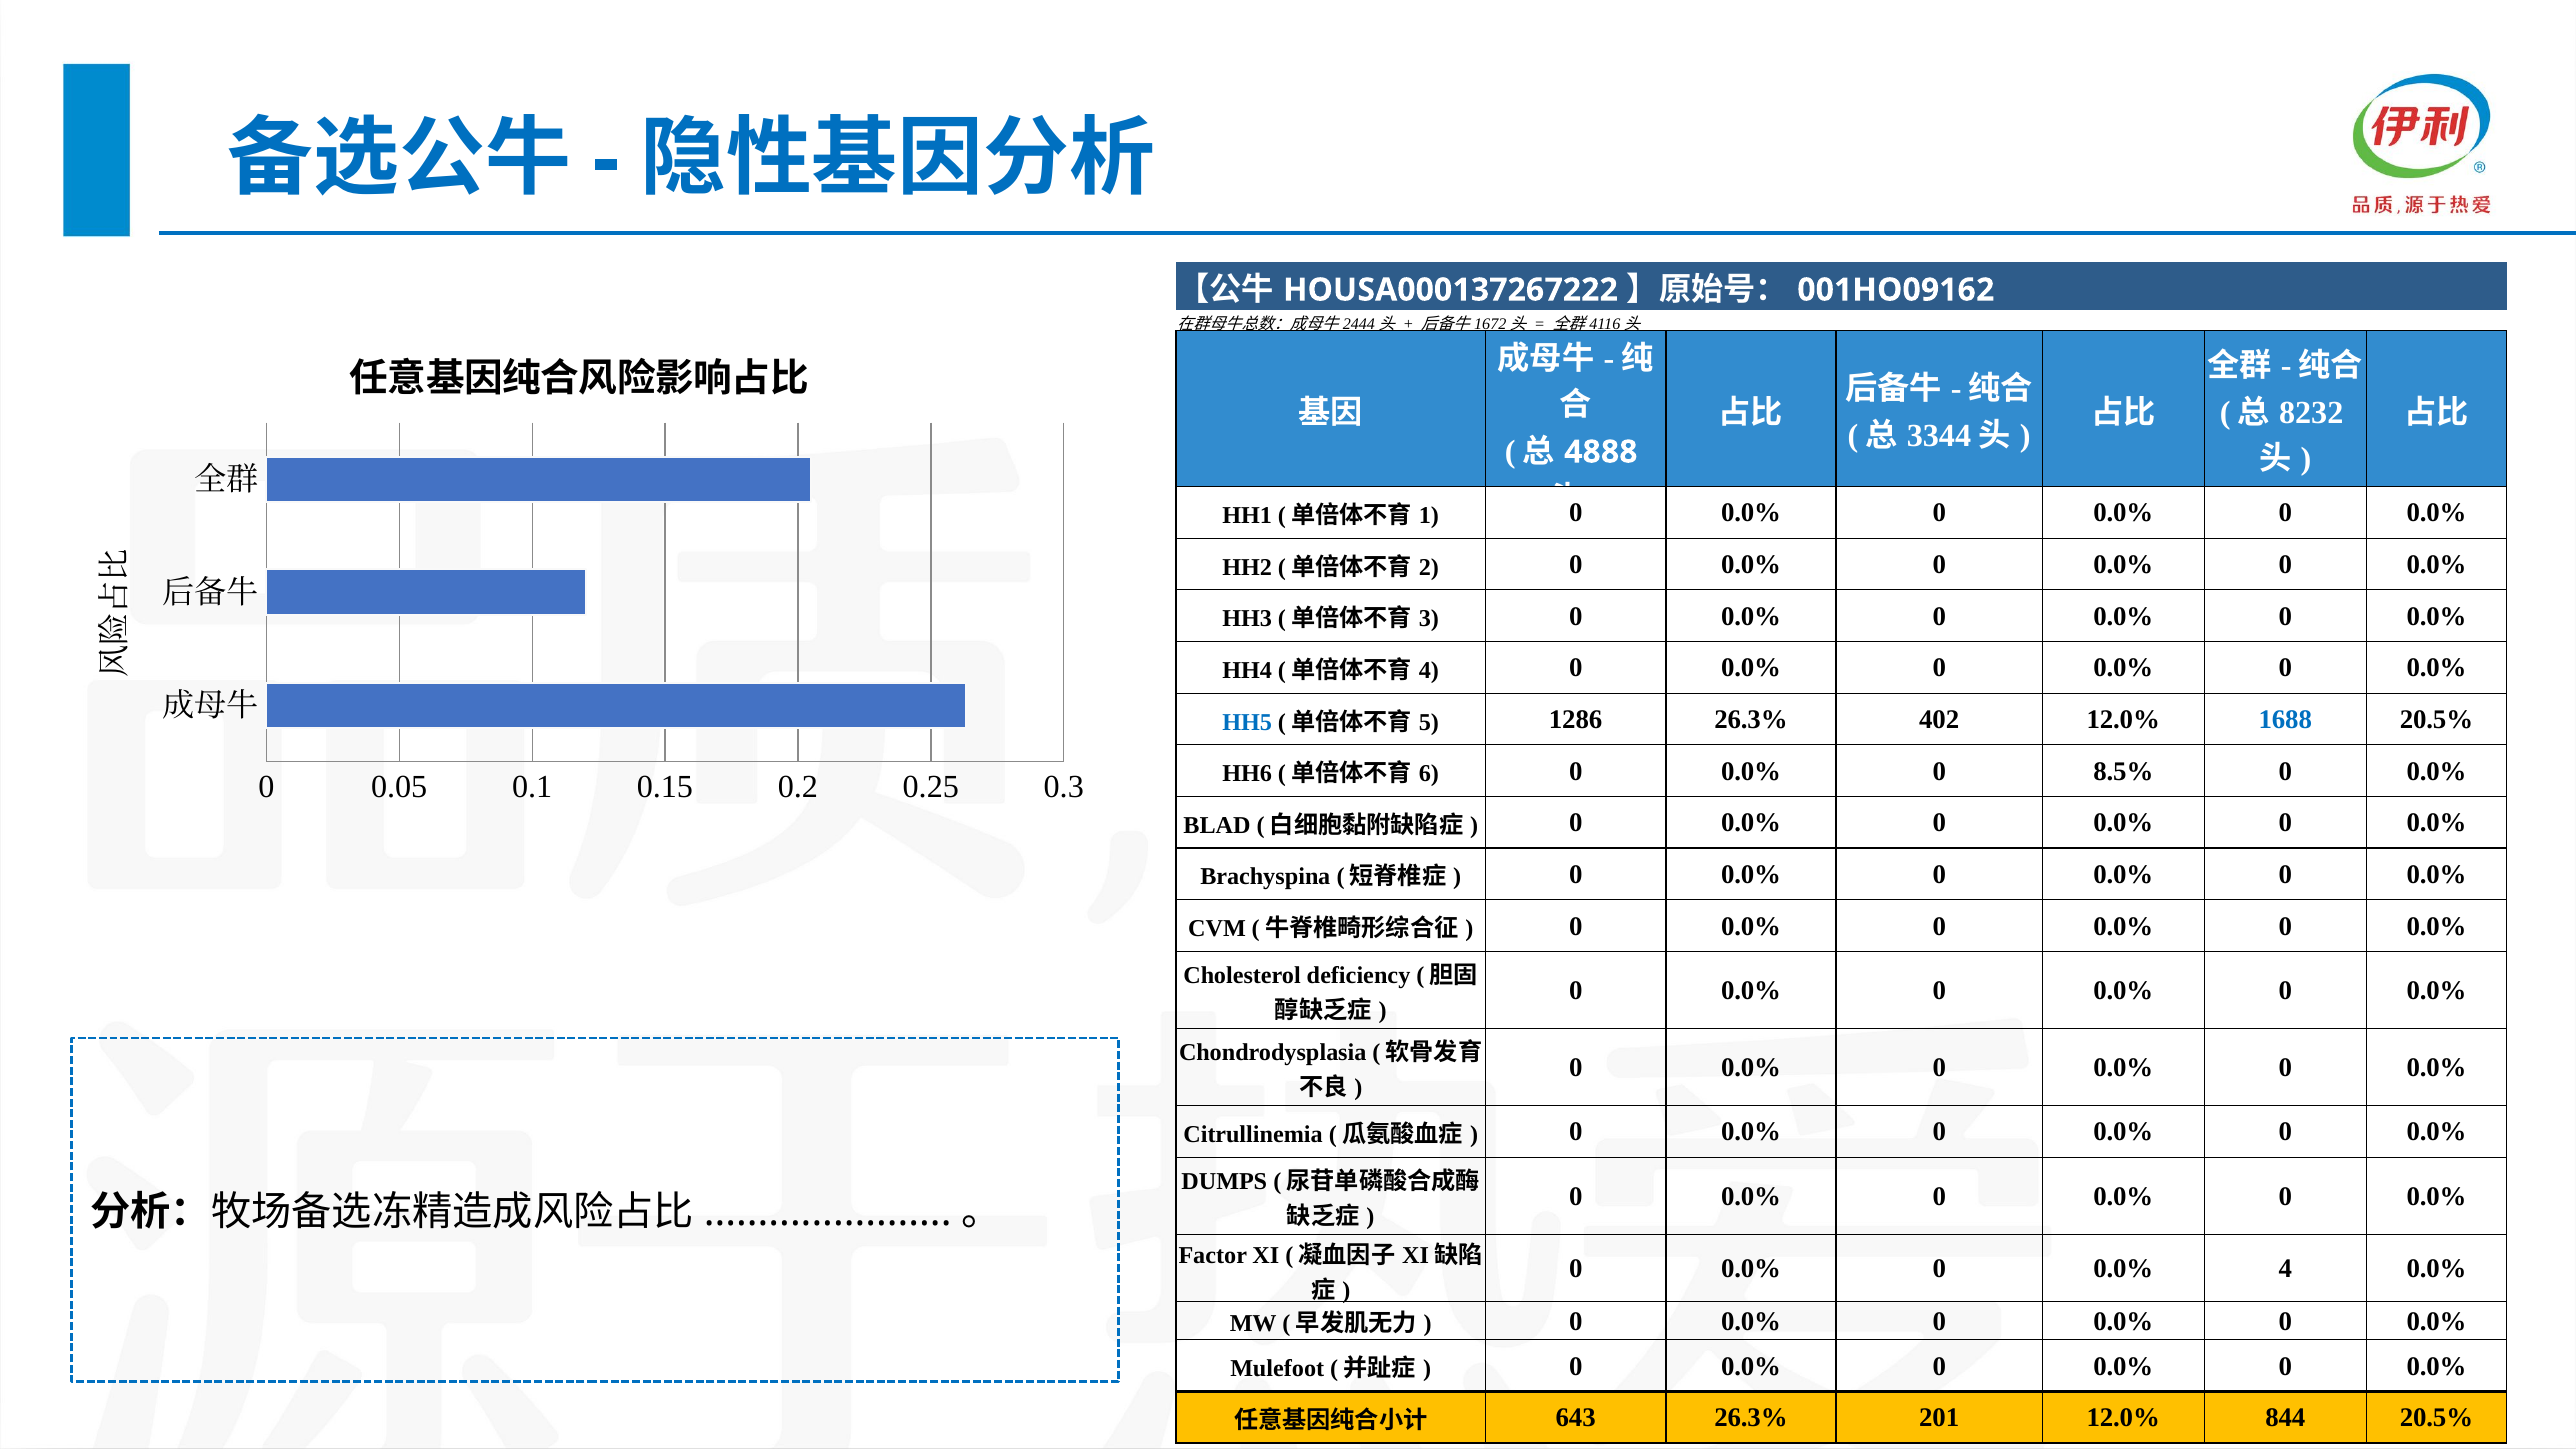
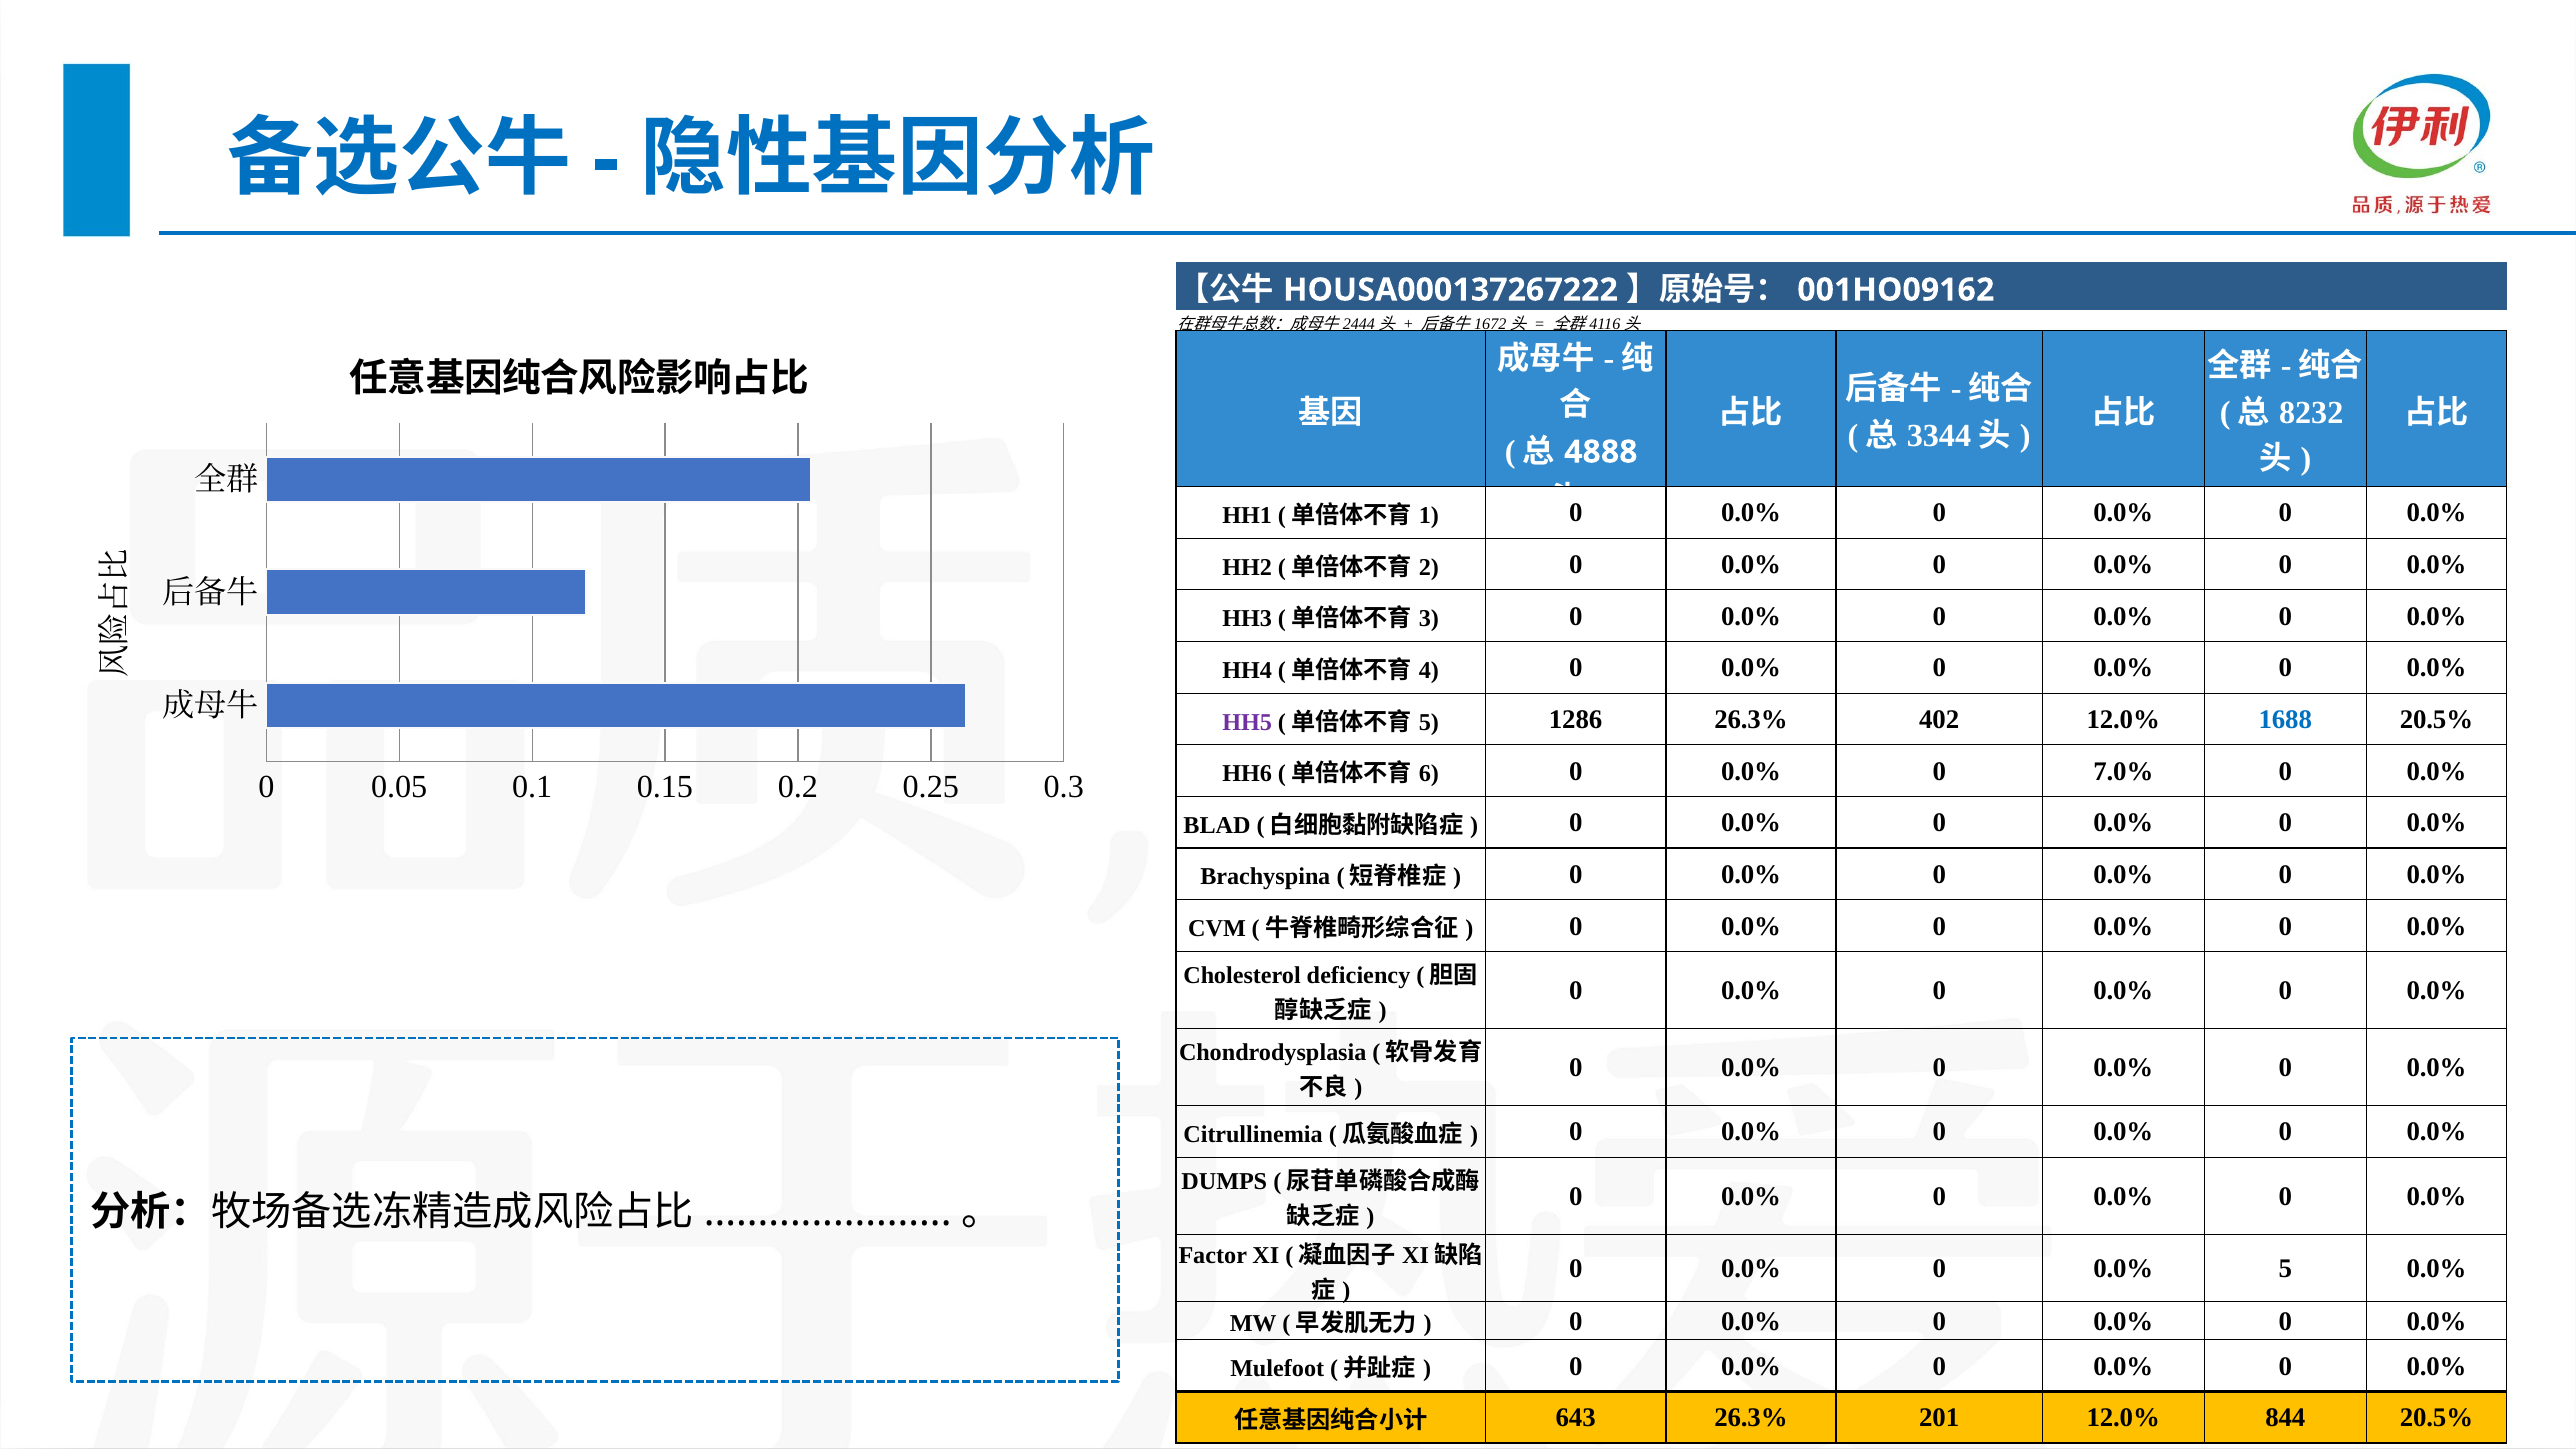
HH5 colour: blue -> purple
8.5%: 8.5% -> 7.0%
0.0% 4: 4 -> 5
